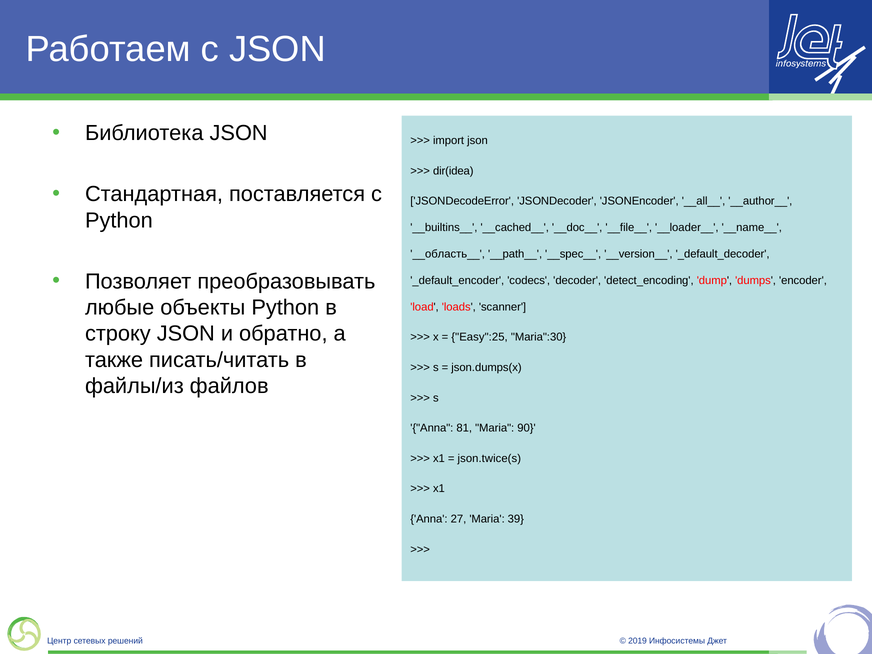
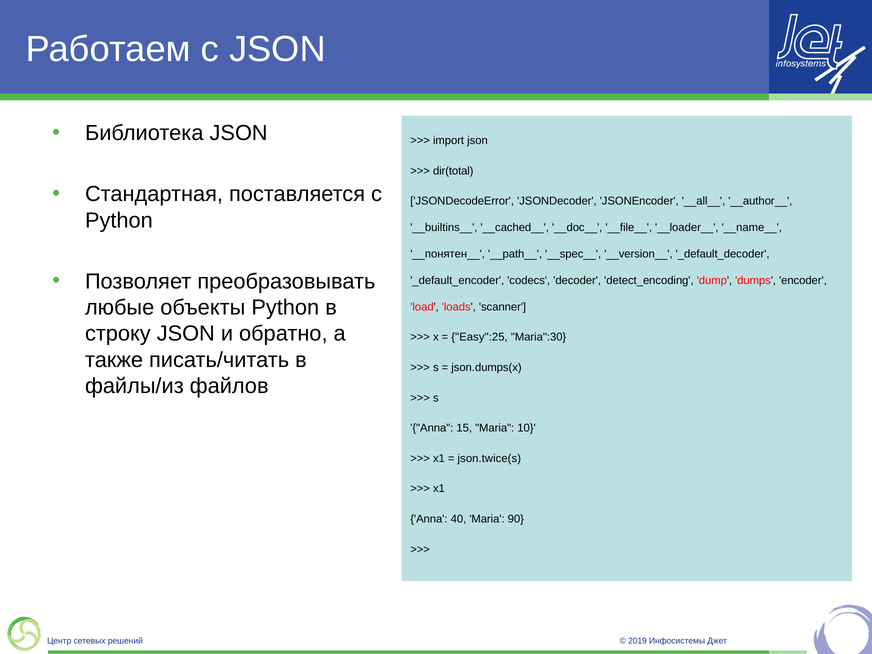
dir(idea: dir(idea -> dir(total
__область__: __область__ -> __понятен__
81: 81 -> 15
90: 90 -> 10
27: 27 -> 40
39: 39 -> 90
